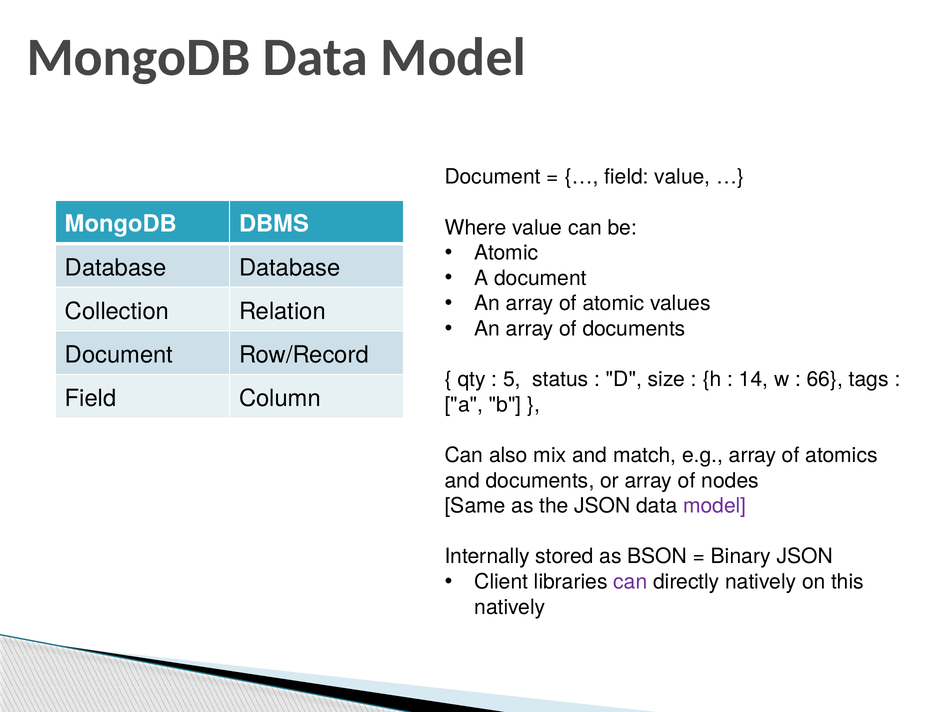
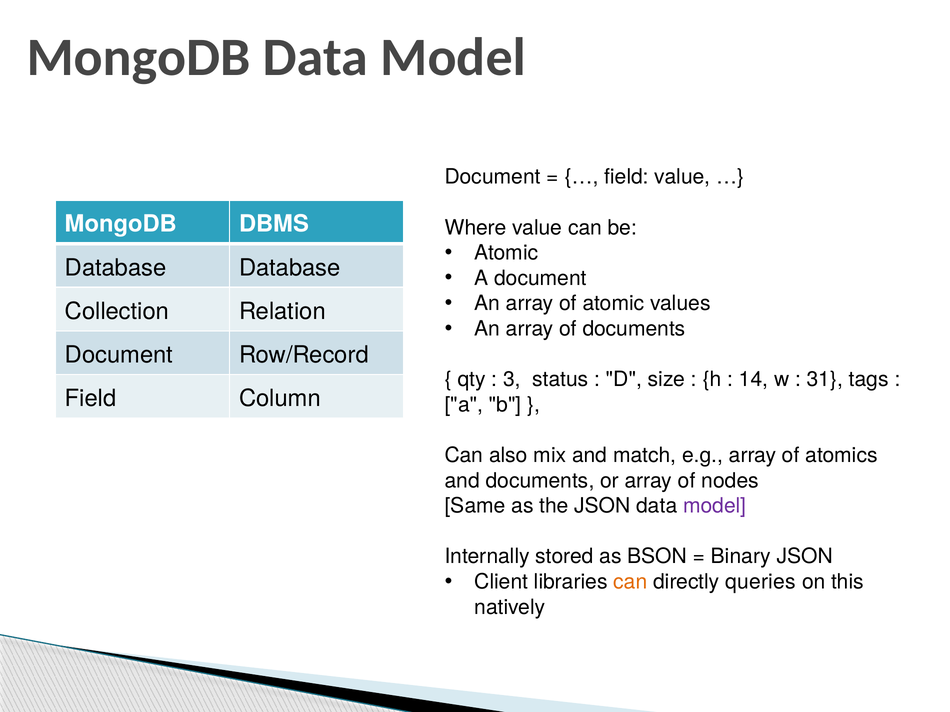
5: 5 -> 3
66: 66 -> 31
can at (630, 582) colour: purple -> orange
directly natively: natively -> queries
